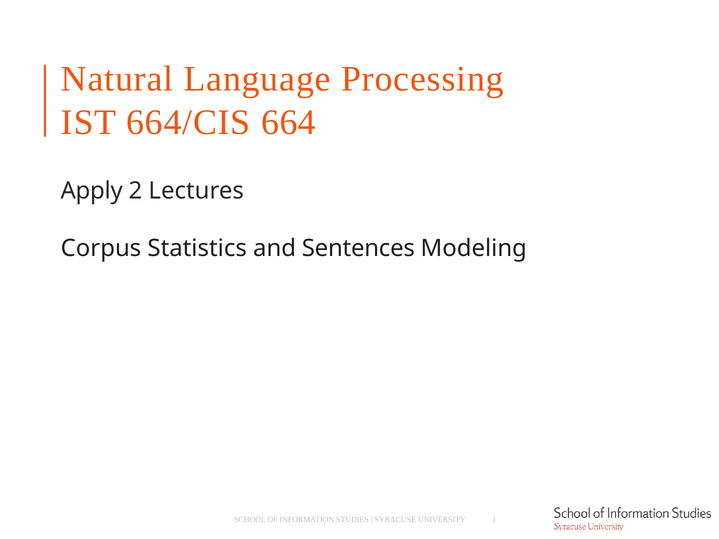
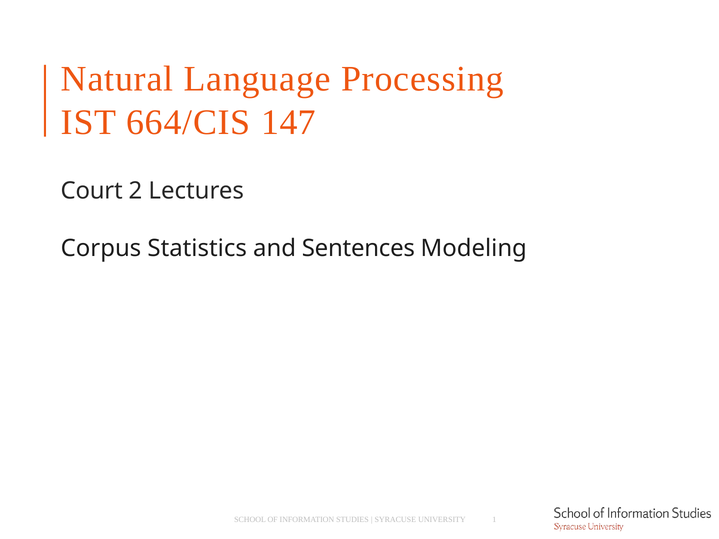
664: 664 -> 147
Apply: Apply -> Court
